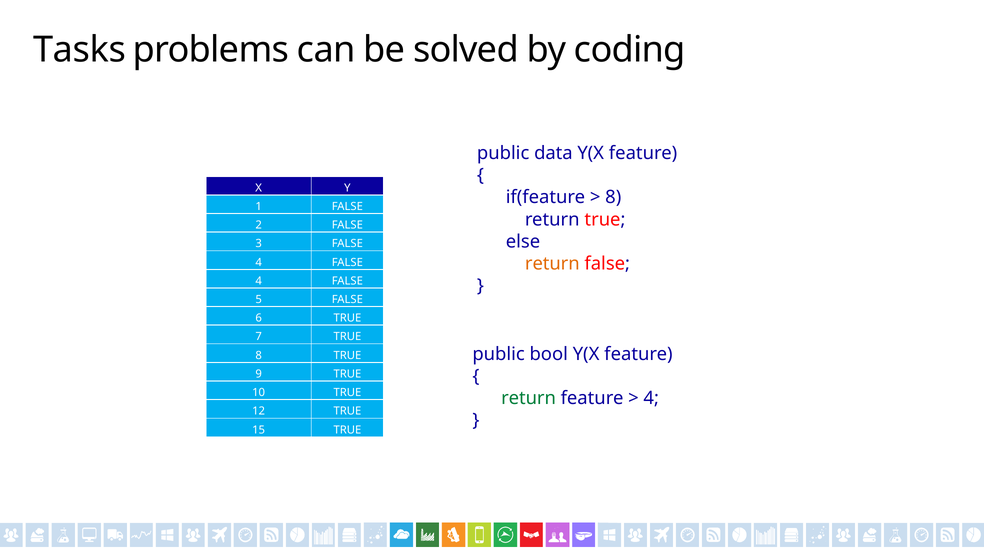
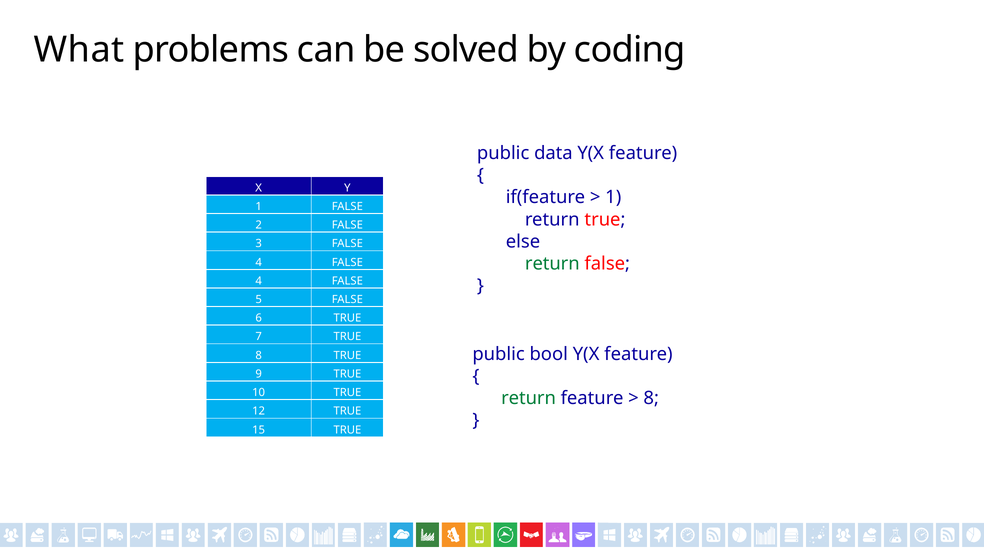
Tasks: Tasks -> What
8 at (613, 198): 8 -> 1
return at (552, 264) colour: orange -> green
4 at (651, 399): 4 -> 8
